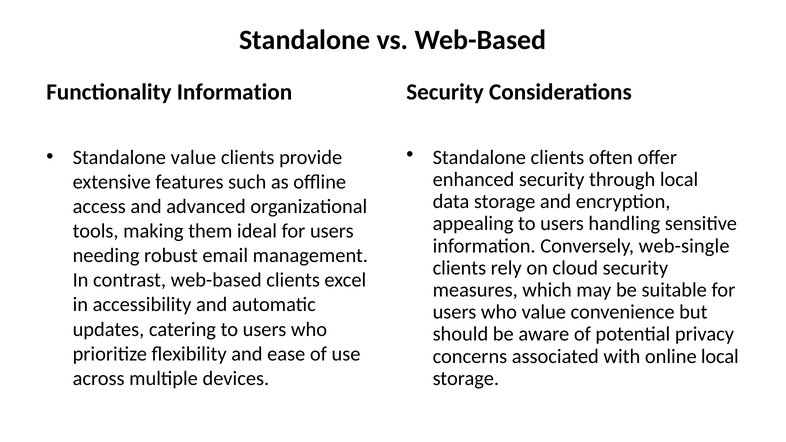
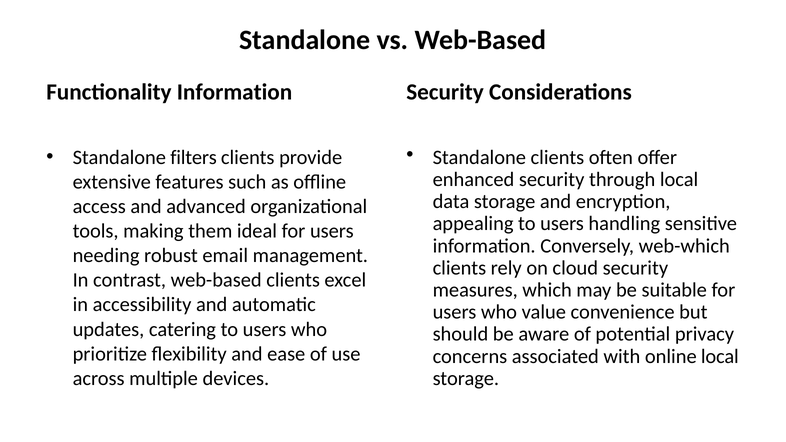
Standalone value: value -> filters
web-single: web-single -> web-which
